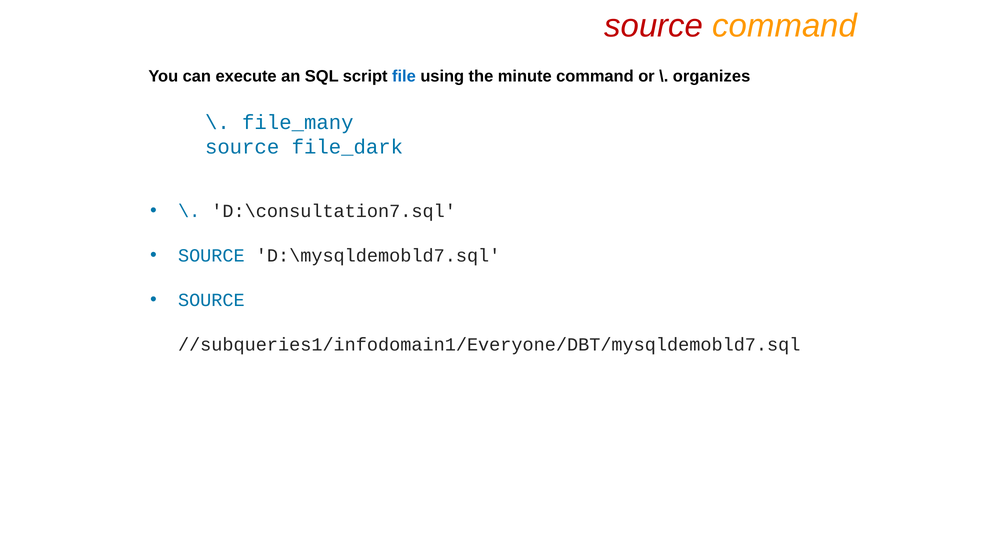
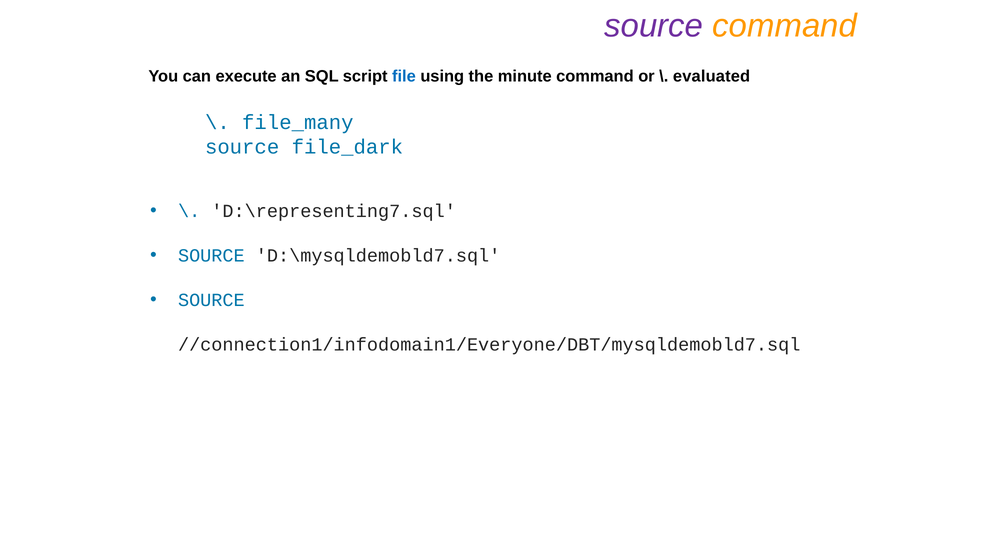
source at (654, 26) colour: red -> purple
organizes: organizes -> evaluated
D:\consultation7.sql: D:\consultation7.sql -> D:\representing7.sql
//subqueries1/infodomain1/Everyone/DBT/mysqldemobld7.sql: //subqueries1/infodomain1/Everyone/DBT/mysqldemobld7.sql -> //connection1/infodomain1/Everyone/DBT/mysqldemobld7.sql
